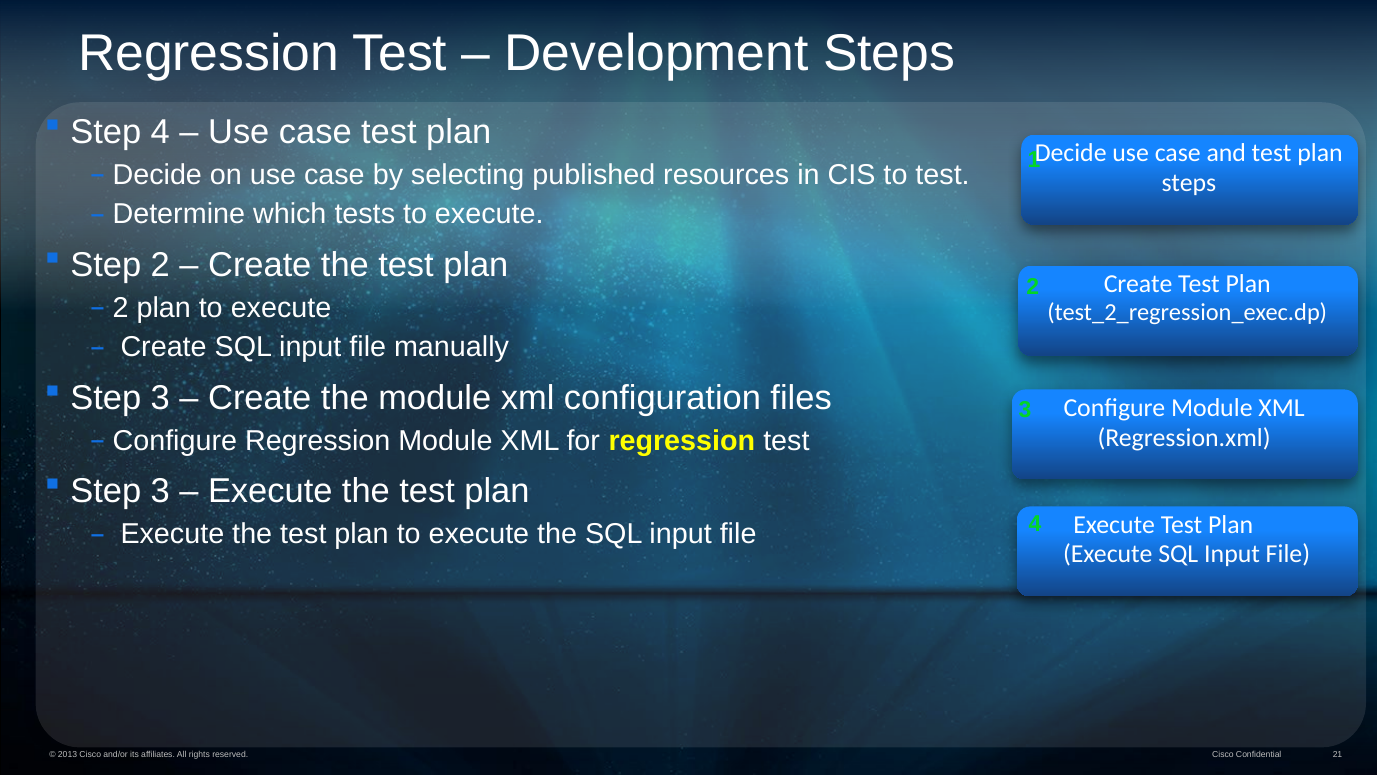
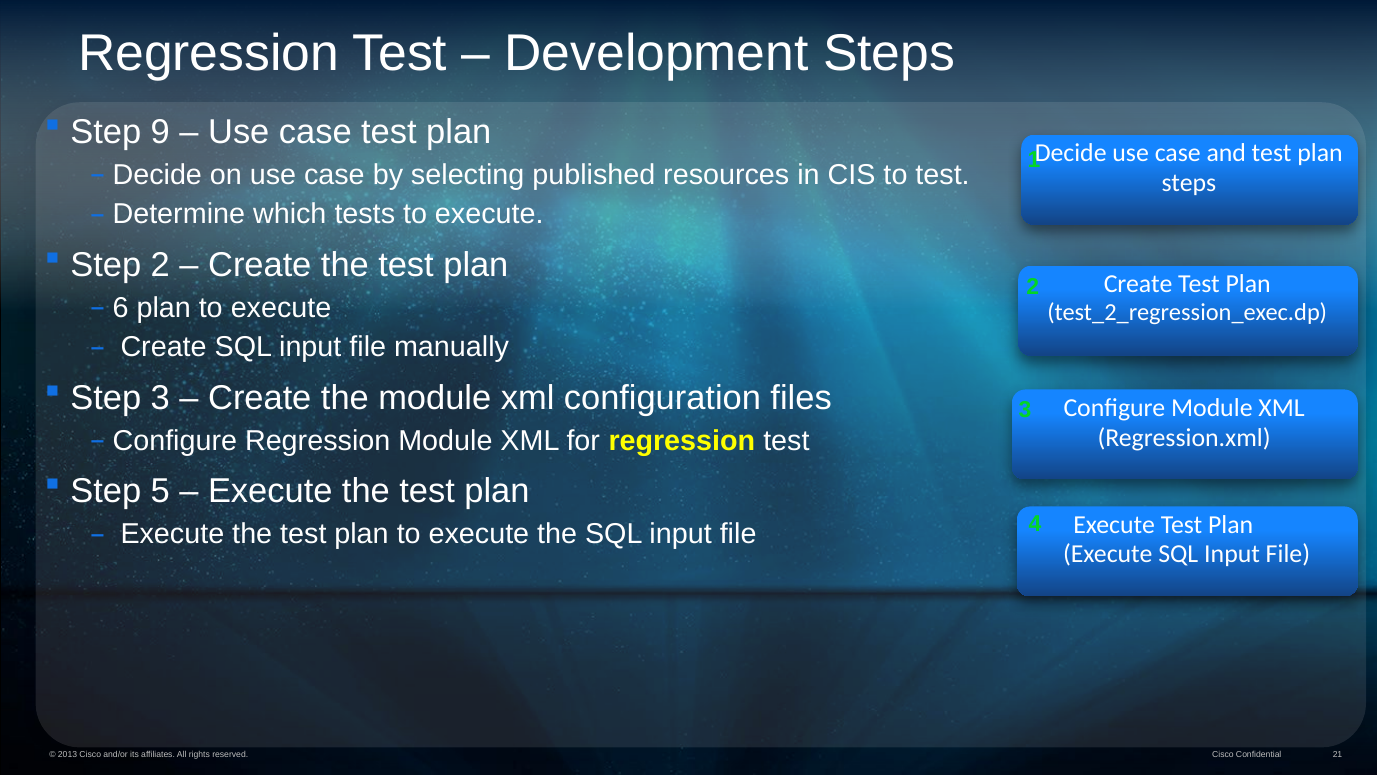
Step 4: 4 -> 9
2 at (121, 308): 2 -> 6
3 at (160, 491): 3 -> 5
